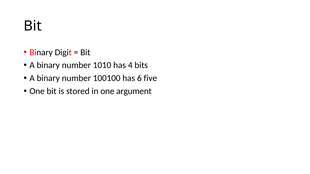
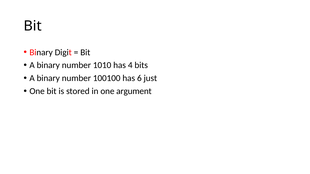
five: five -> just
